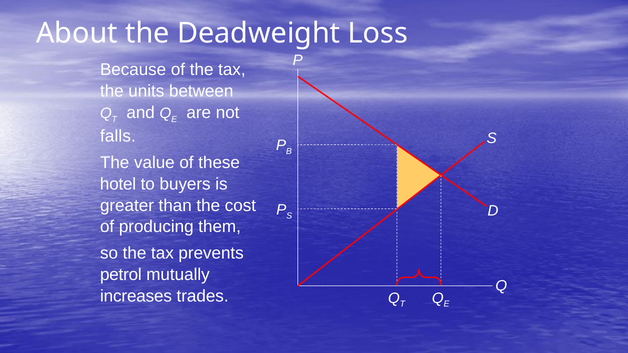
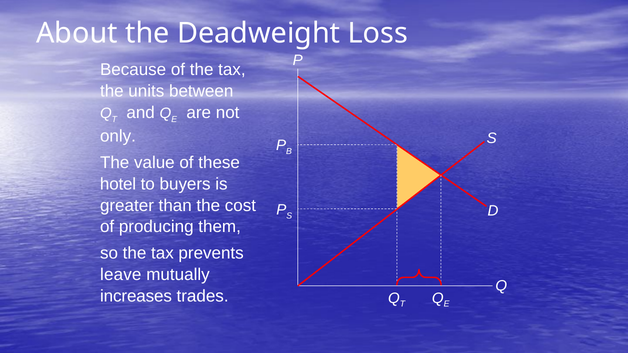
falls: falls -> only
petrol: petrol -> leave
